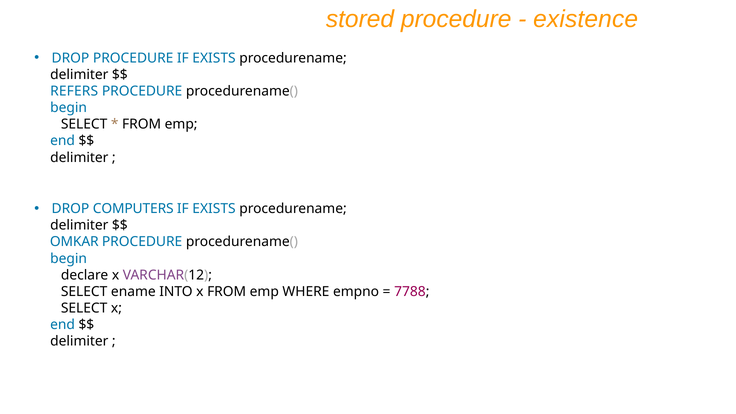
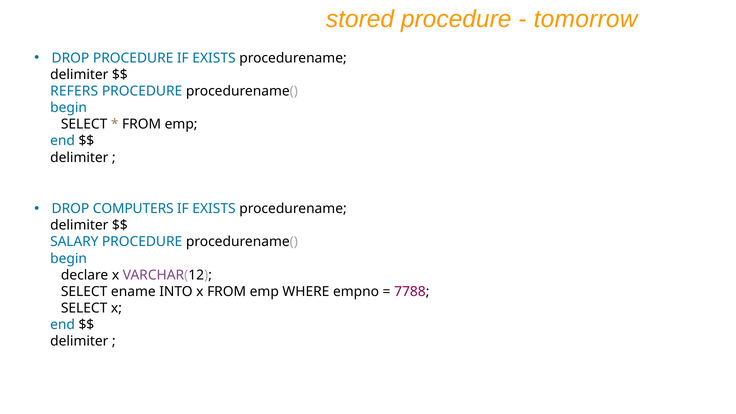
existence: existence -> tomorrow
OMKAR: OMKAR -> SALARY
